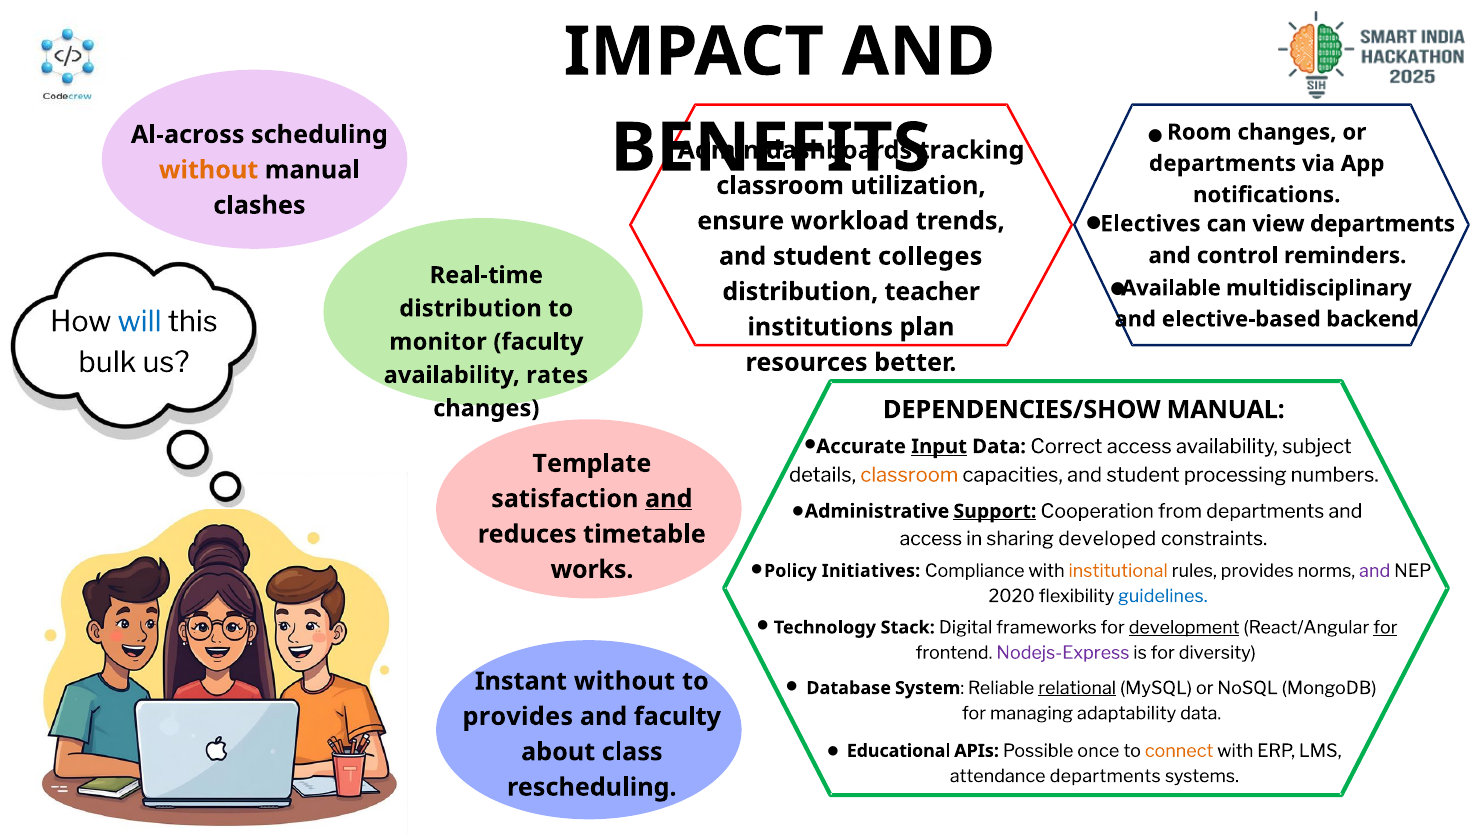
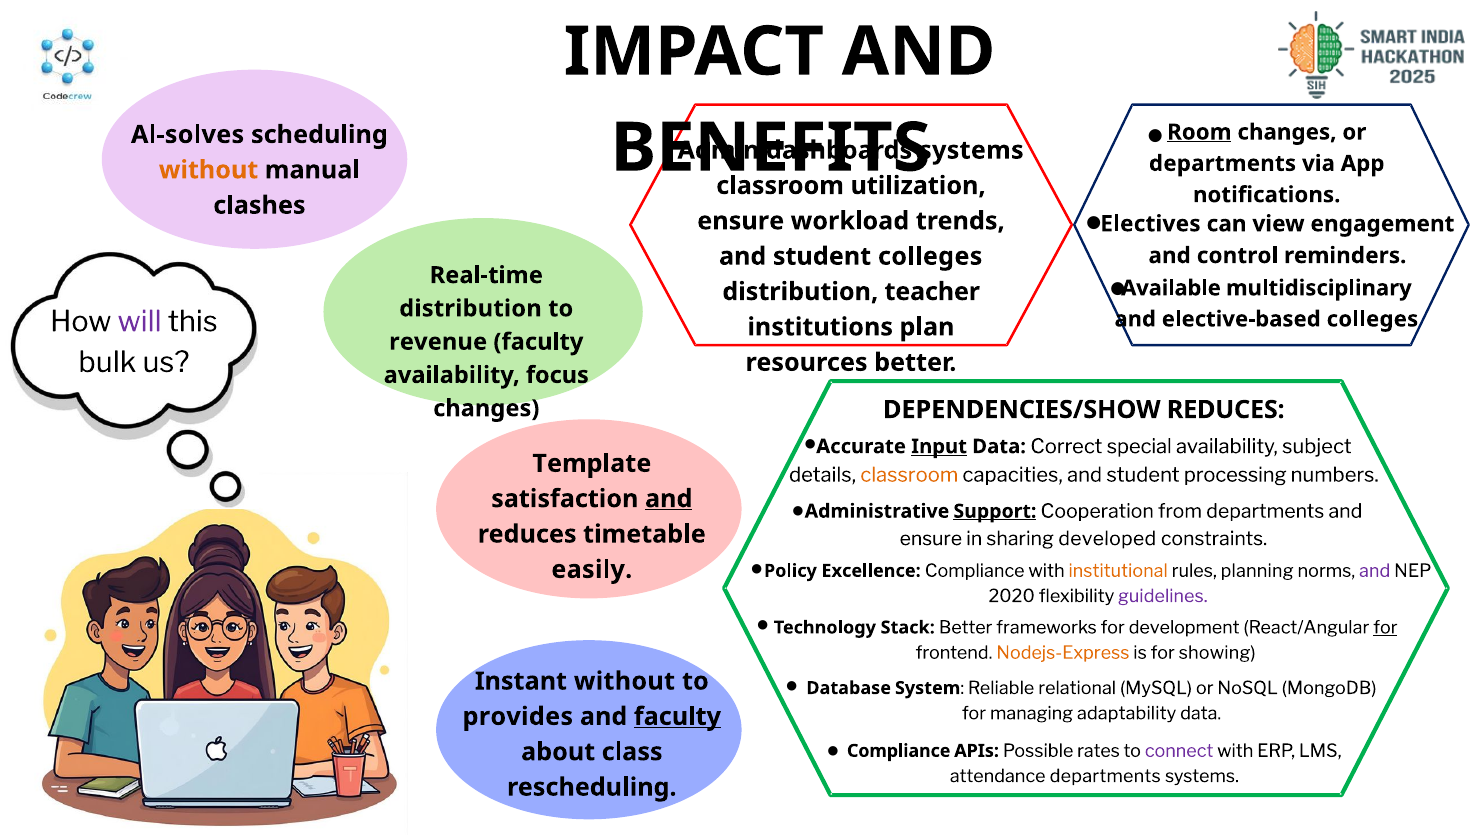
Room underline: none -> present
Al-across: Al-across -> Al-solves
tracking at (972, 150): tracking -> systems
view departments: departments -> engagement
will colour: blue -> purple
elective-based backend: backend -> colleges
monitor: monitor -> revenue
rates: rates -> focus
DEPENDENCIES/SHOW MANUAL: MANUAL -> REDUCES
Correct access: access -> special
access at (931, 539): access -> ensure
works: works -> easily
Initiatives: Initiatives -> Excellence
rules provides: provides -> planning
guidelines colour: blue -> purple
Stack Digital: Digital -> Better
development underline: present -> none
Nodejs-Express colour: purple -> orange
diversity: diversity -> showing
relational underline: present -> none
faculty at (677, 716) underline: none -> present
Educational at (899, 751): Educational -> Compliance
once: once -> rates
connect colour: orange -> purple
